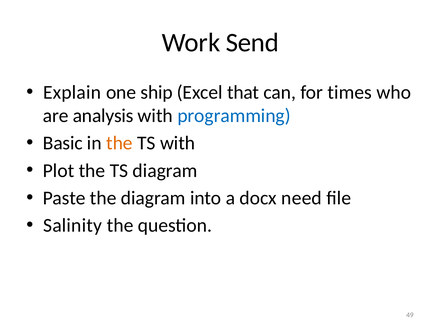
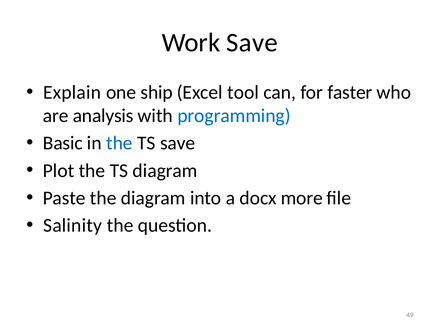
Work Send: Send -> Save
that: that -> tool
times: times -> faster
the at (119, 143) colour: orange -> blue
TS with: with -> save
need: need -> more
